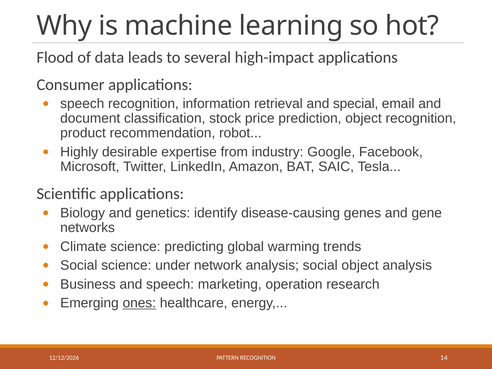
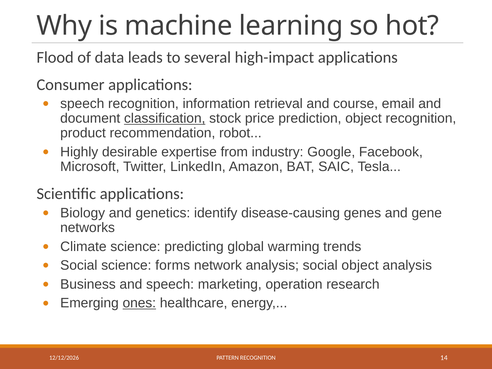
special: special -> course
classification underline: none -> present
under: under -> forms
